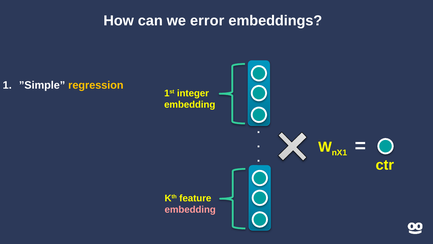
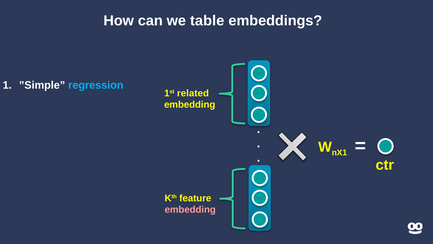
error: error -> table
regression colour: yellow -> light blue
integer: integer -> related
